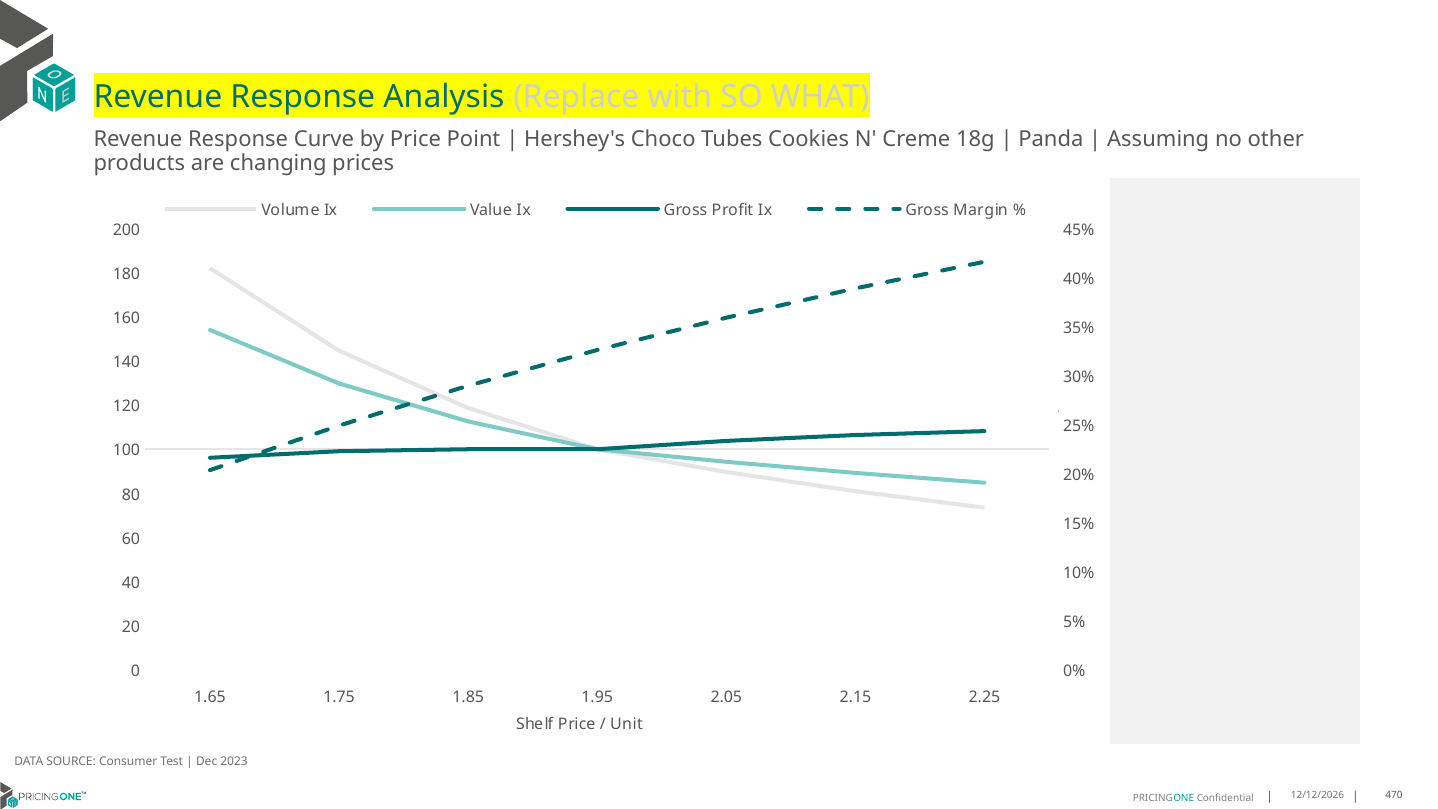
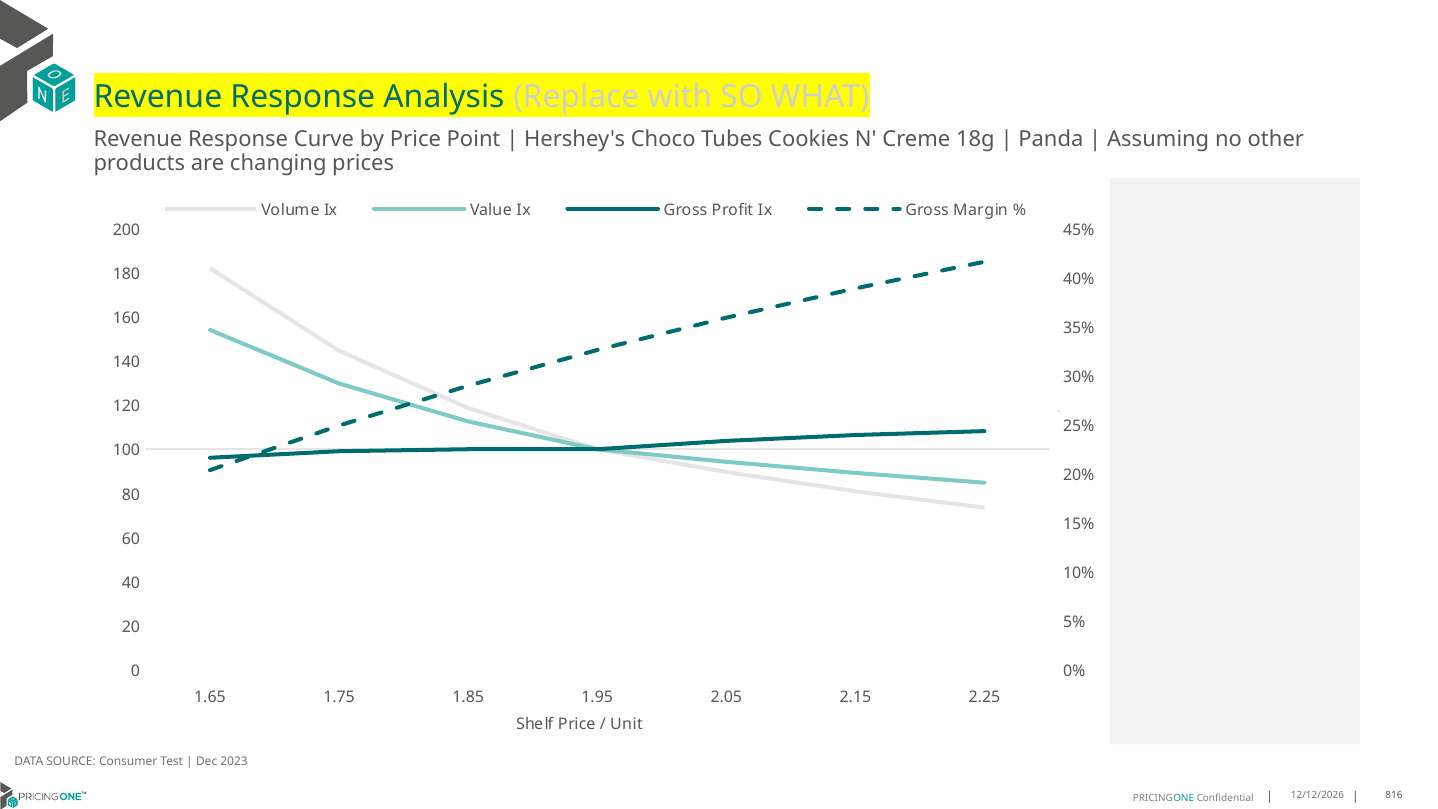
470: 470 -> 816
